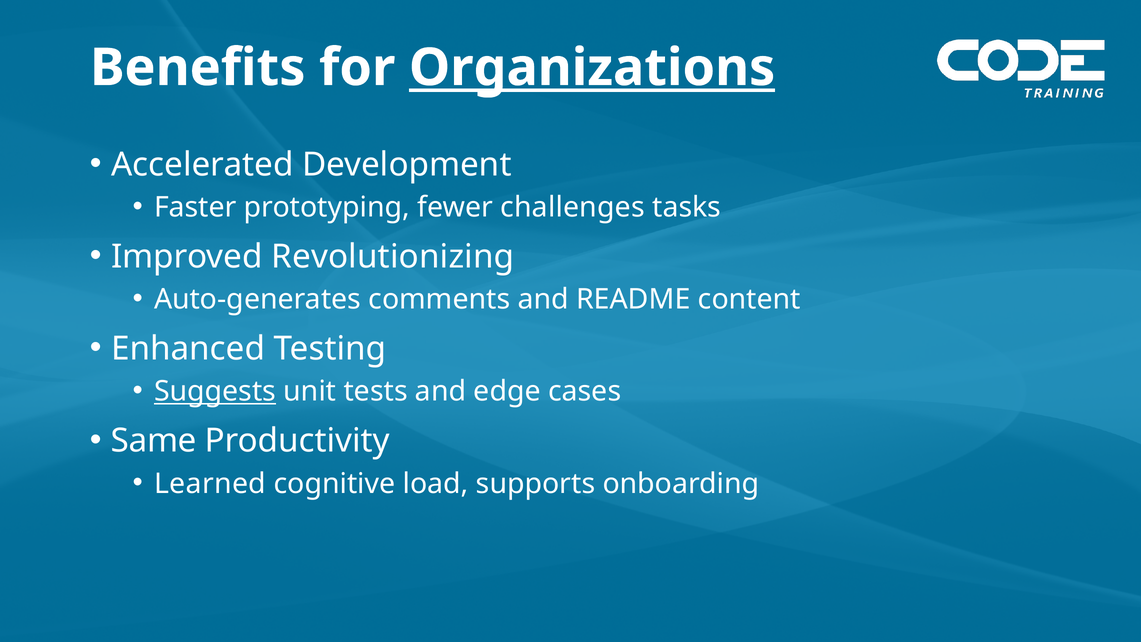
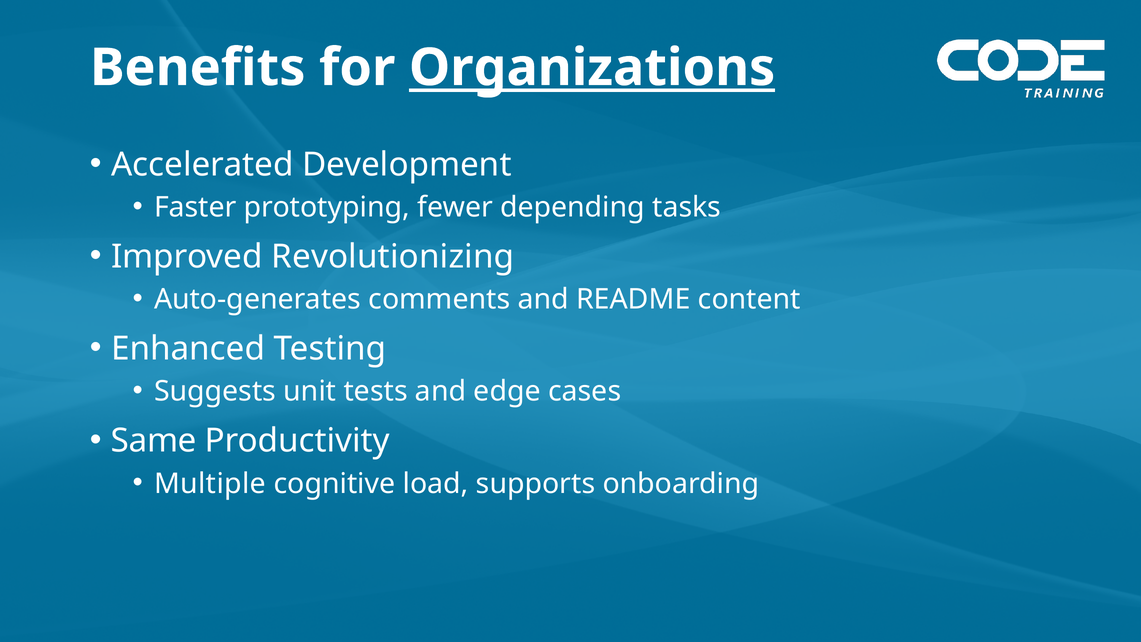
challenges: challenges -> depending
Suggests underline: present -> none
Learned: Learned -> Multiple
